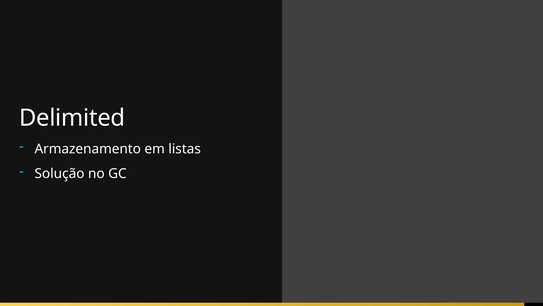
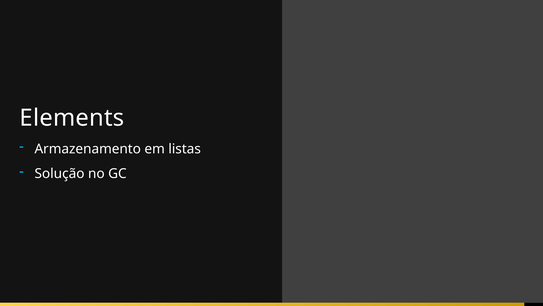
Delimited: Delimited -> Elements
